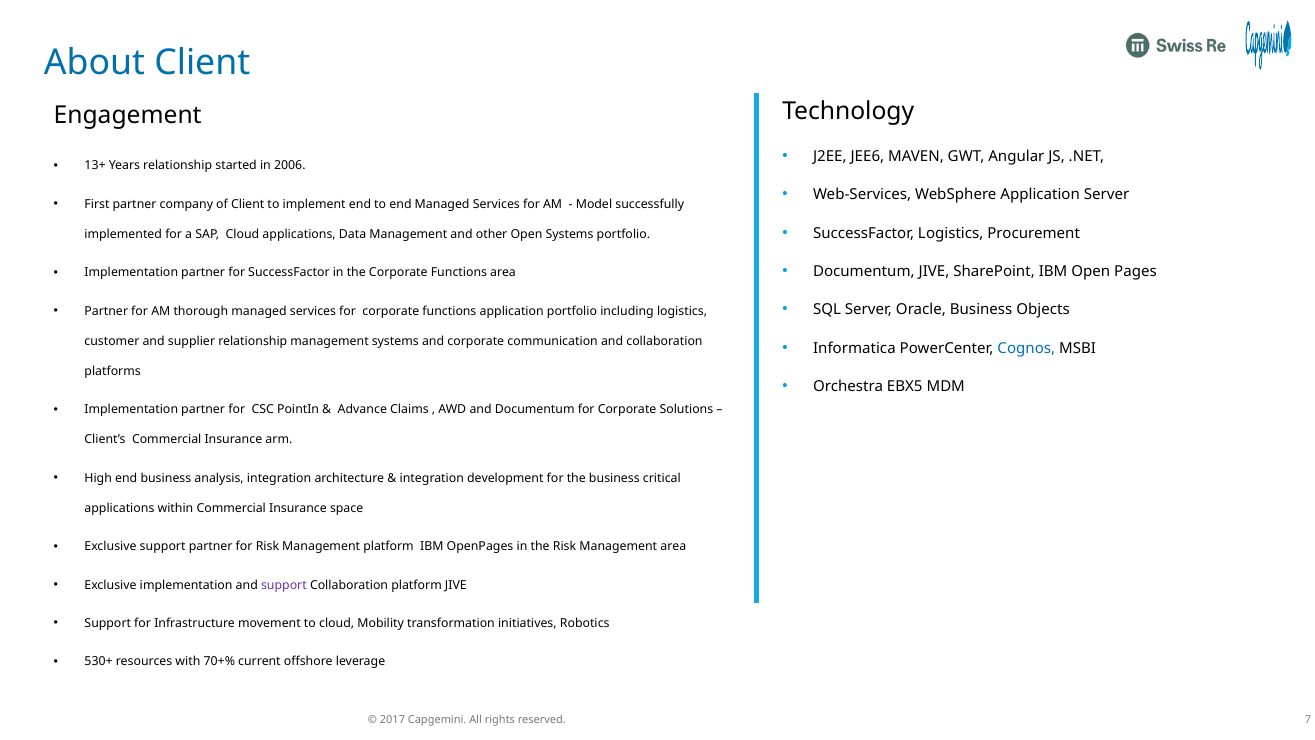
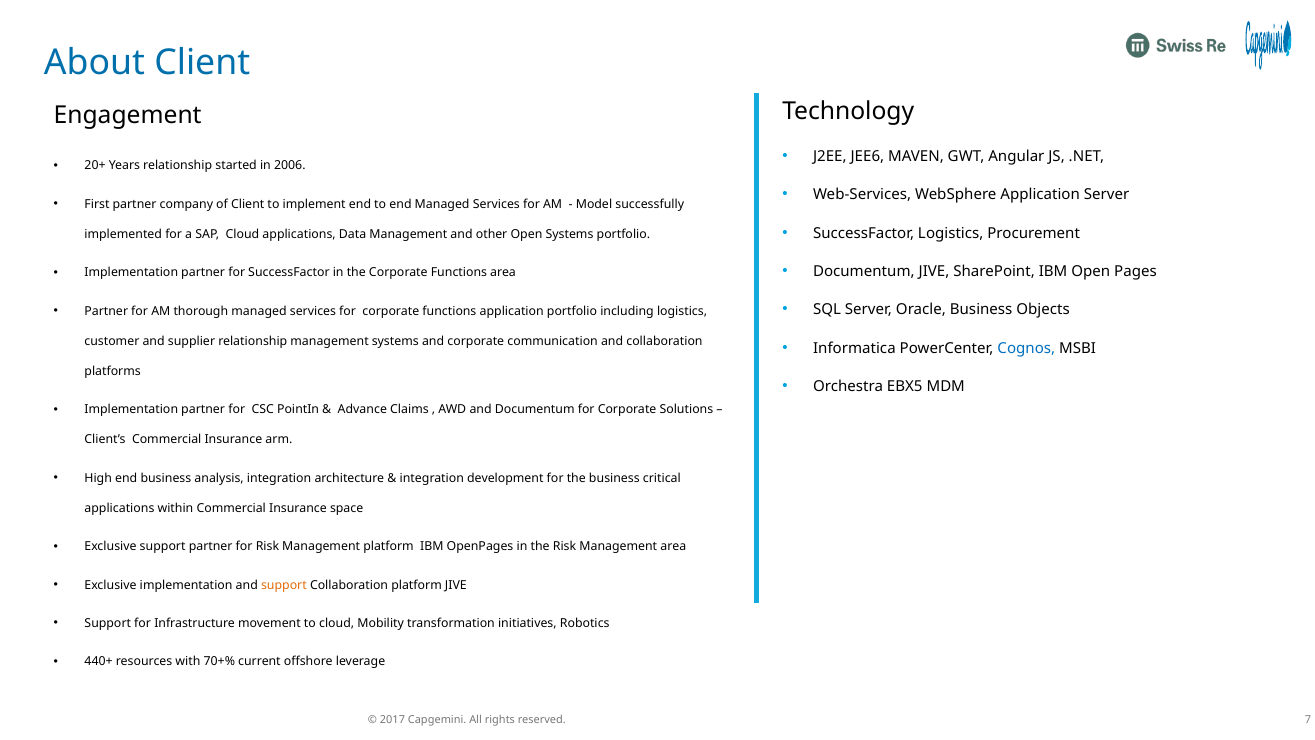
13+: 13+ -> 20+
support at (284, 585) colour: purple -> orange
530+: 530+ -> 440+
